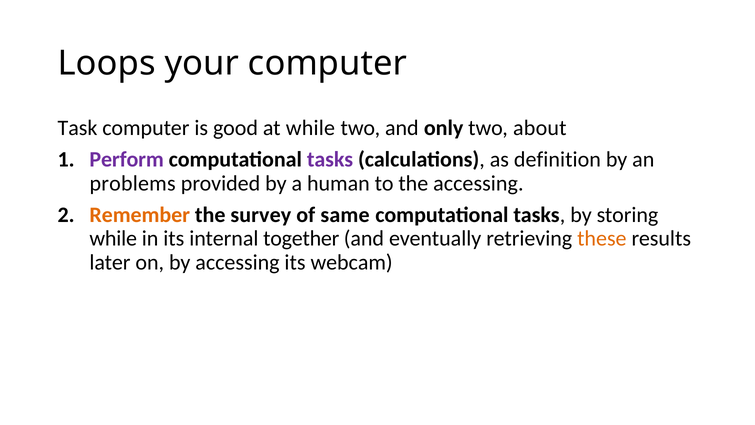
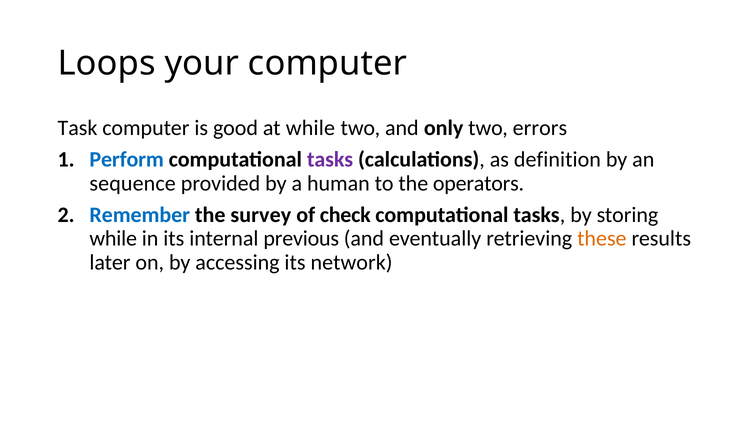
about: about -> errors
Perform colour: purple -> blue
problems: problems -> sequence
the accessing: accessing -> operators
Remember colour: orange -> blue
same: same -> check
together: together -> previous
webcam: webcam -> network
